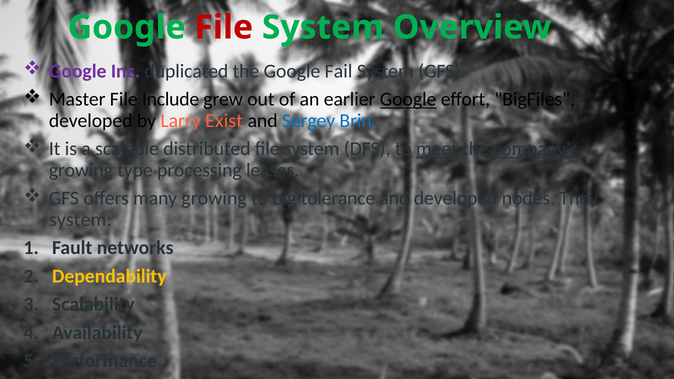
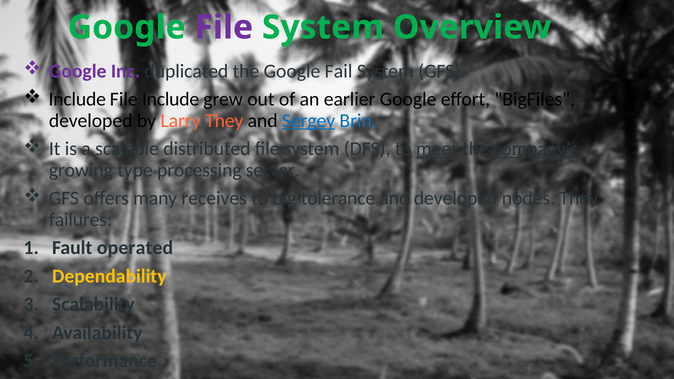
File at (224, 27) colour: red -> purple
Master at (77, 99): Master -> Include
Google at (408, 99) underline: present -> none
Larry Exist: Exist -> They
Sergey underline: none -> present
leases: leases -> server
many growing: growing -> receives
system at (80, 220): system -> failures
networks: networks -> operated
